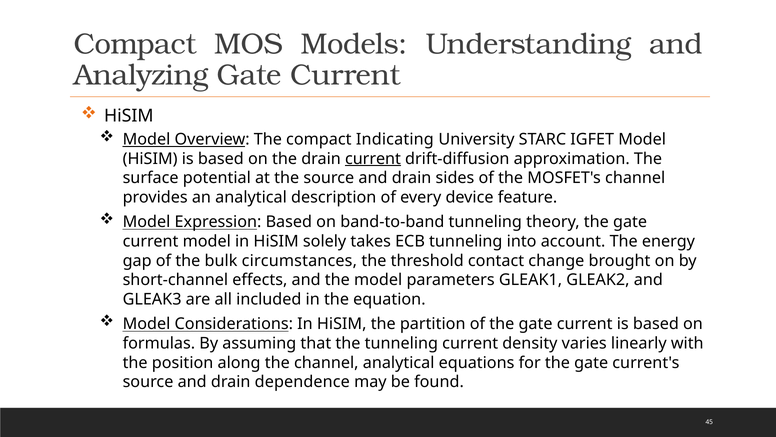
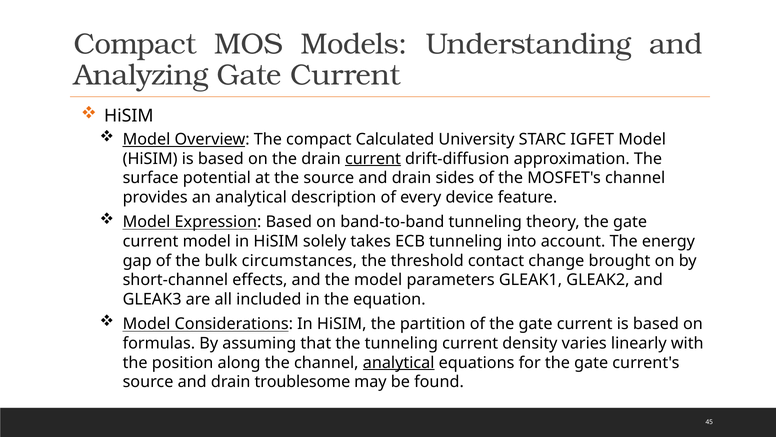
Indicating: Indicating -> Calculated
analytical at (399, 362) underline: none -> present
dependence: dependence -> troublesome
